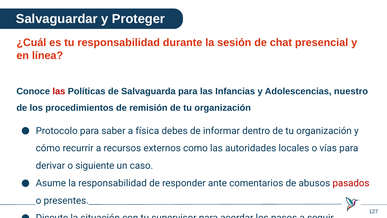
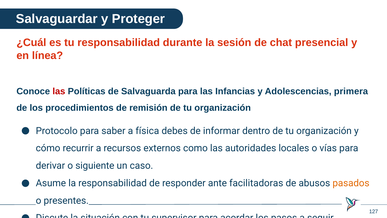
nuestro: nuestro -> primera
comentarios: comentarios -> facilitadoras
pasados colour: red -> orange
